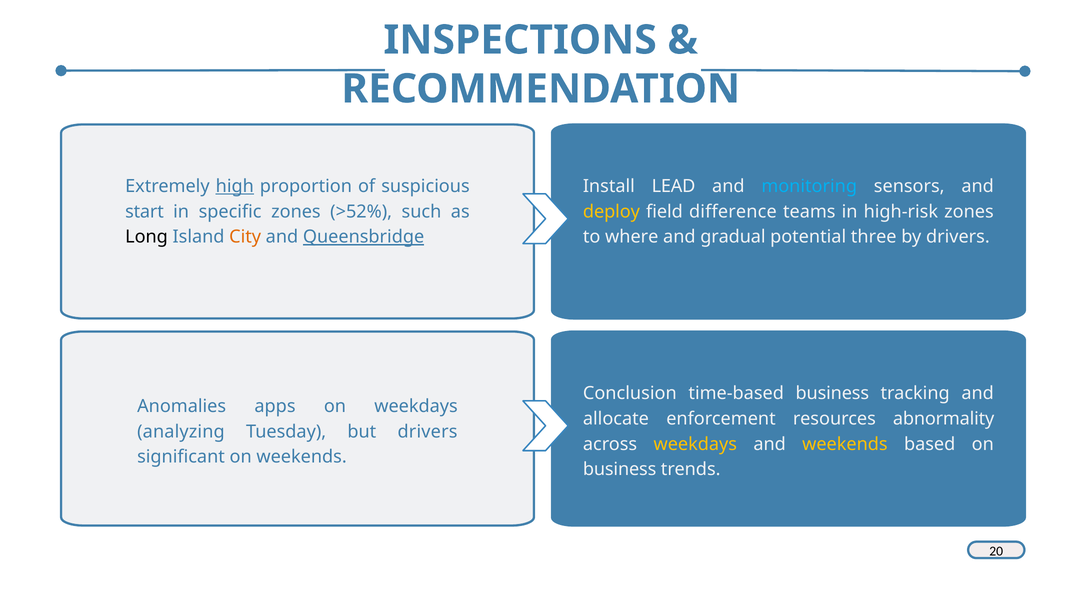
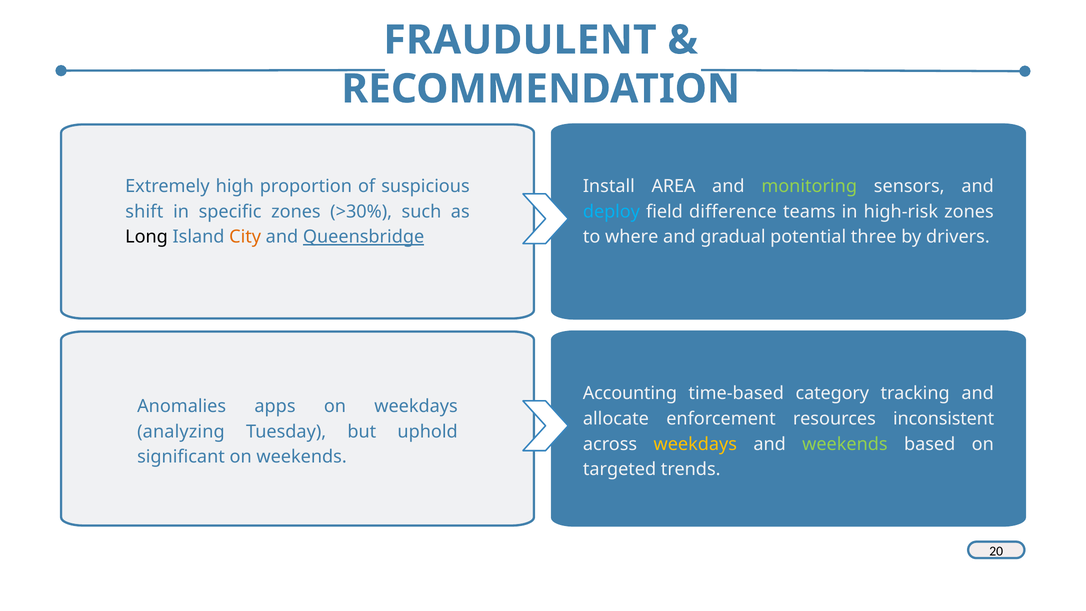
INSPECTIONS: INSPECTIONS -> FRAUDULENT
high underline: present -> none
LEAD: LEAD -> AREA
monitoring colour: light blue -> light green
start: start -> shift
>52%: >52% -> >30%
deploy colour: yellow -> light blue
Conclusion: Conclusion -> Accounting
time-based business: business -> category
abnormality: abnormality -> inconsistent
but drivers: drivers -> uphold
weekends at (845, 444) colour: yellow -> light green
business at (620, 469): business -> targeted
